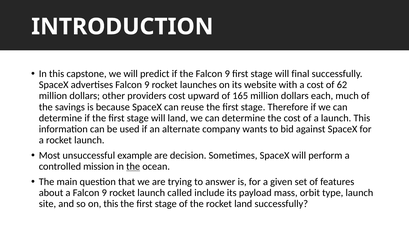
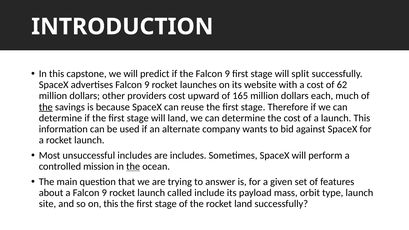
final: final -> split
the at (46, 107) underline: none -> present
unsuccessful example: example -> includes
are decision: decision -> includes
